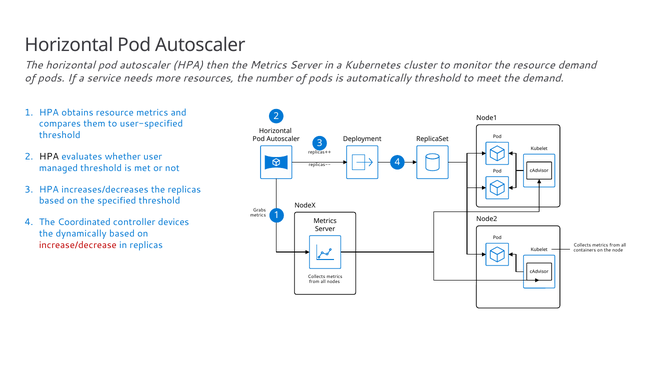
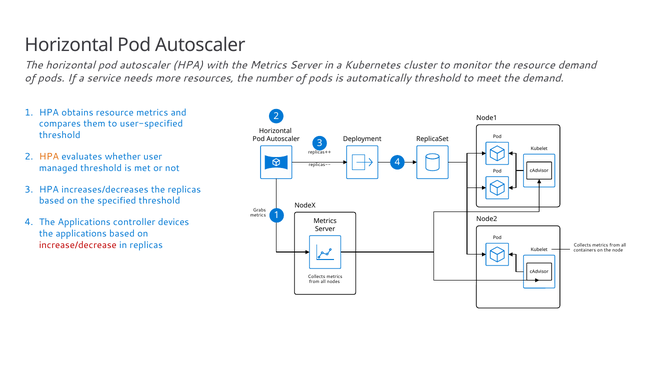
then: then -> with
HPA at (49, 156) colour: black -> orange
4 The Coordinated: Coordinated -> Applications
dynamically at (81, 233): dynamically -> applications
